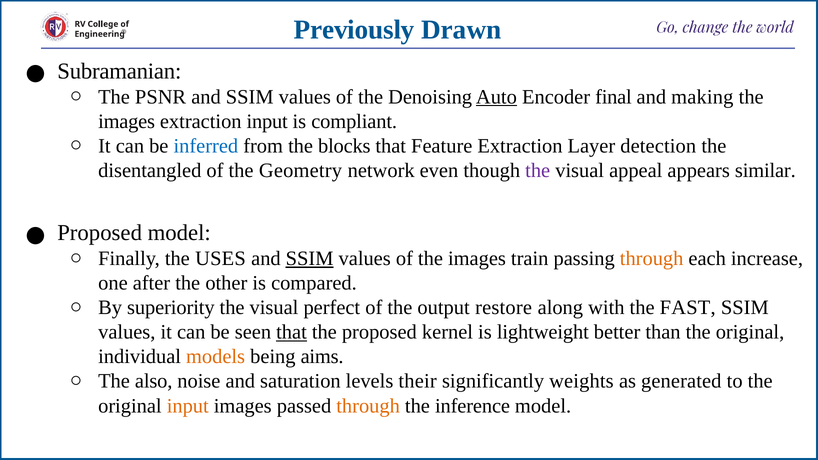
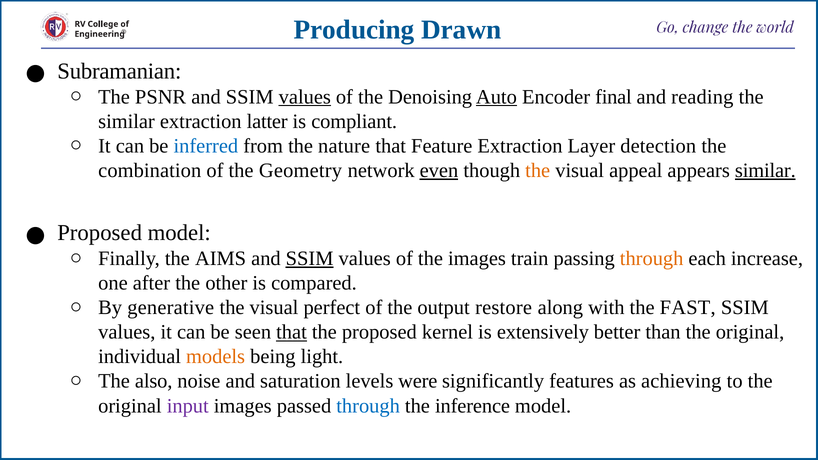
Previously: Previously -> Producing
values at (305, 97) underline: none -> present
making: making -> reading
images at (127, 121): images -> similar
extraction input: input -> latter
blocks: blocks -> nature
disentangled: disentangled -> combination
even underline: none -> present
the at (538, 170) colour: purple -> orange
similar at (765, 170) underline: none -> present
USES: USES -> AIMS
superiority: superiority -> generative
lightweight: lightweight -> extensively
aims: aims -> light
their: their -> were
weights: weights -> features
generated: generated -> achieving
input at (188, 406) colour: orange -> purple
through at (368, 406) colour: orange -> blue
